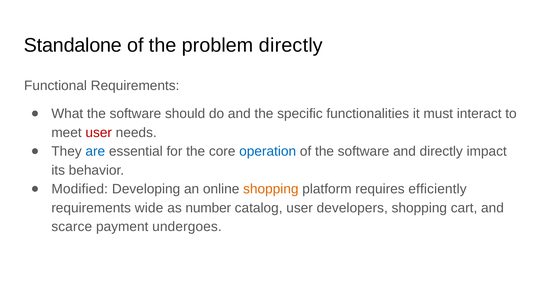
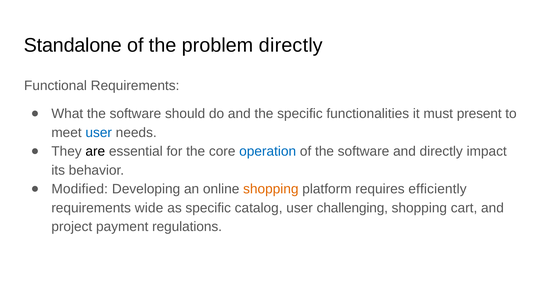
interact: interact -> present
user at (99, 133) colour: red -> blue
are colour: blue -> black
as number: number -> specific
developers: developers -> challenging
scarce: scarce -> project
undergoes: undergoes -> regulations
